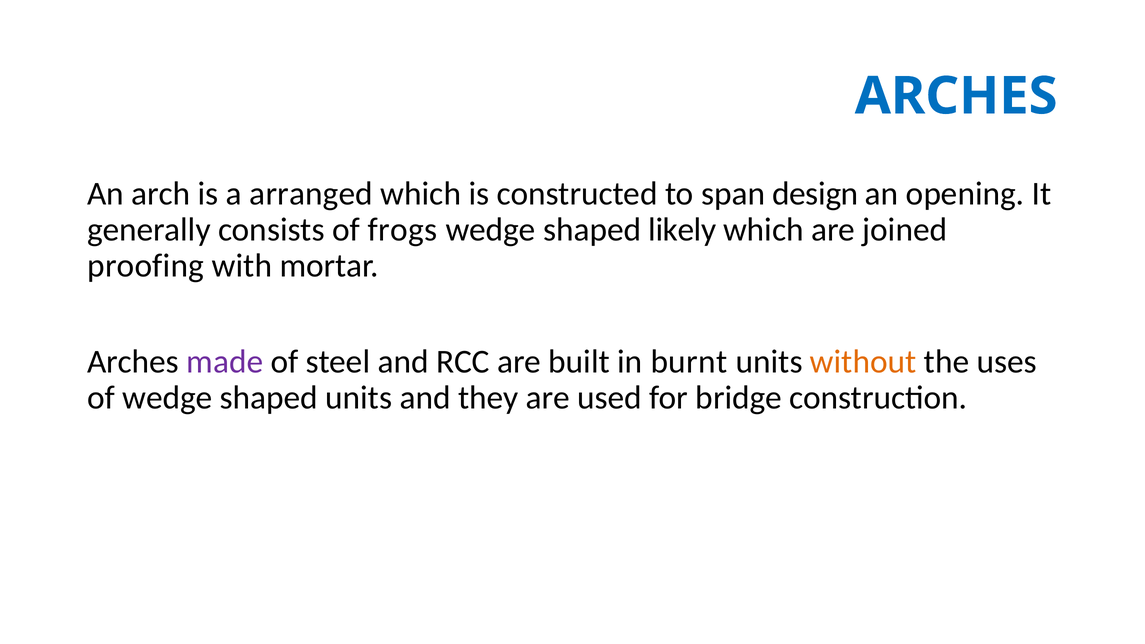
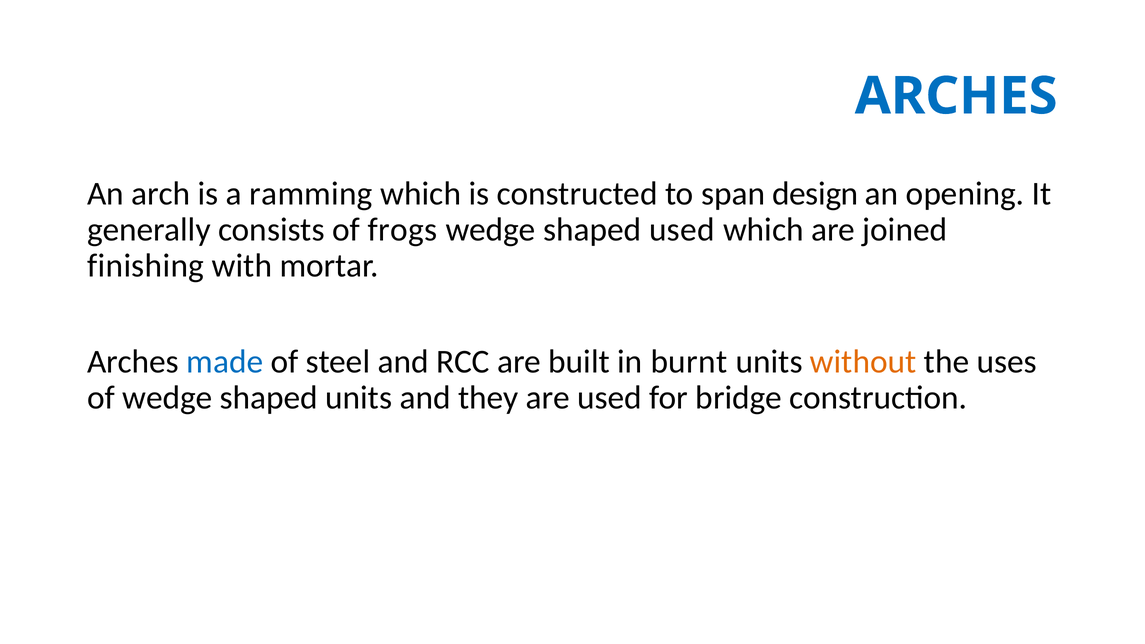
arranged: arranged -> ramming
shaped likely: likely -> used
proofing: proofing -> finishing
made colour: purple -> blue
